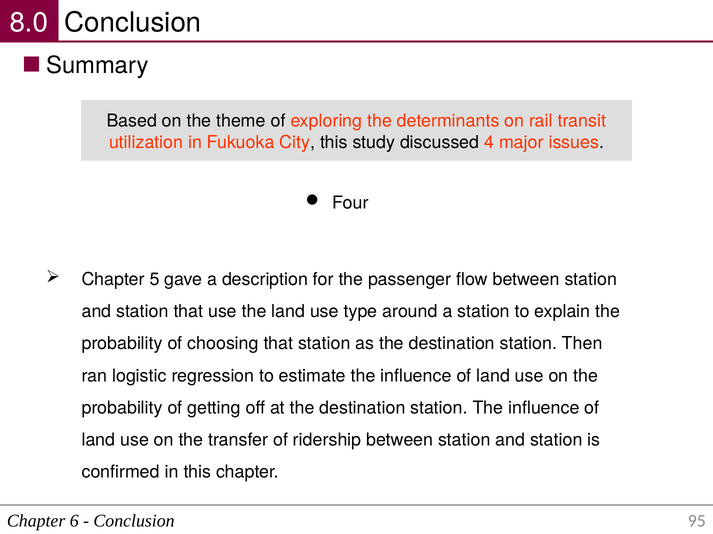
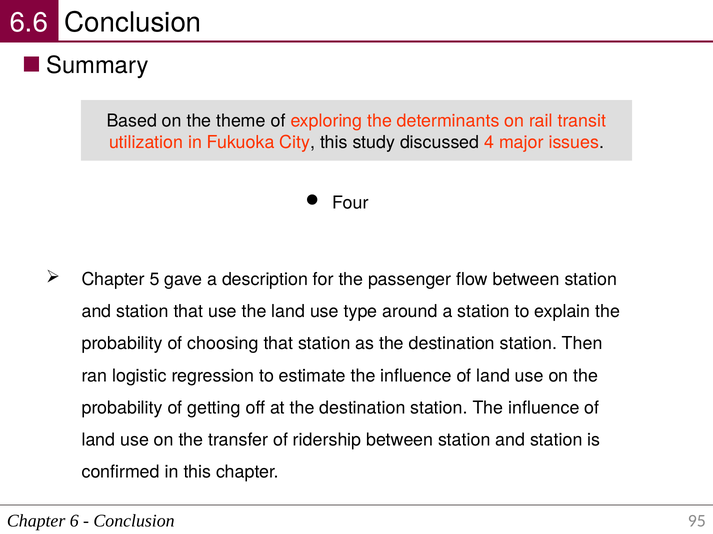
8.0: 8.0 -> 6.6
